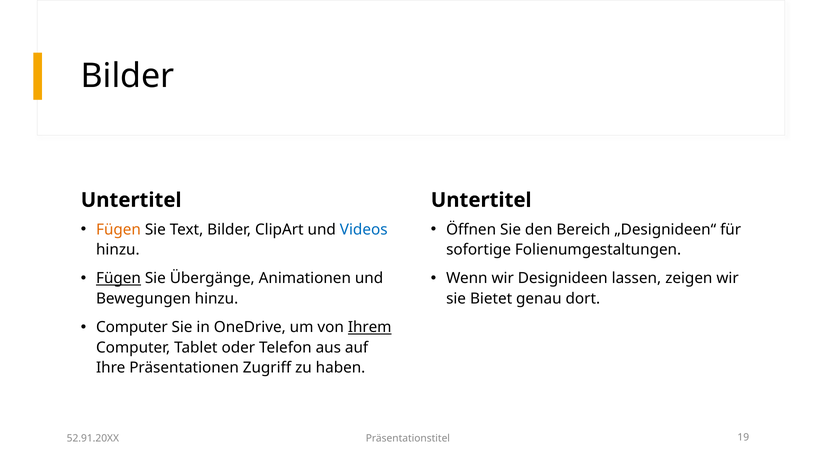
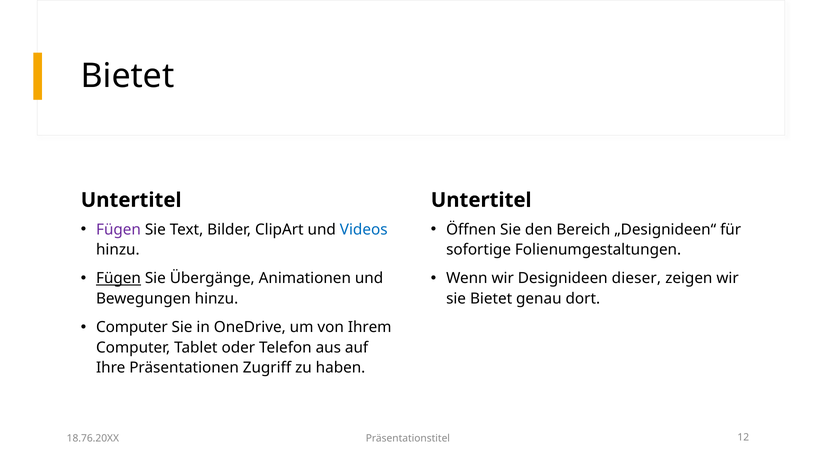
Bilder at (128, 76): Bilder -> Bietet
Fügen at (119, 230) colour: orange -> purple
lassen: lassen -> dieser
Ihrem underline: present -> none
52.91.20XX: 52.91.20XX -> 18.76.20XX
19: 19 -> 12
